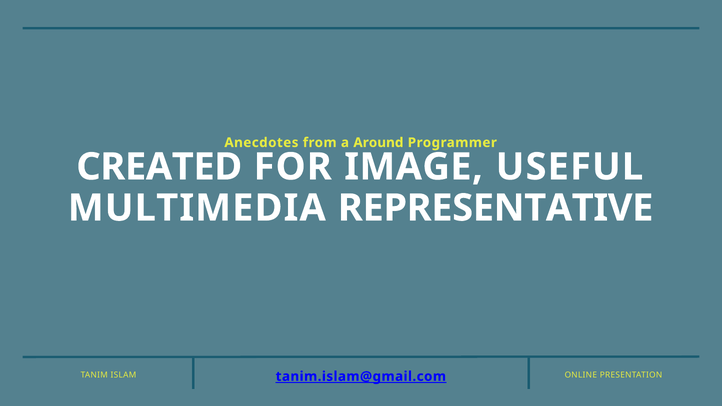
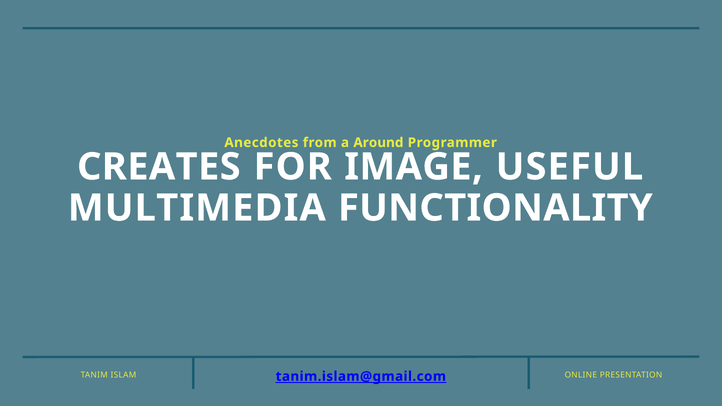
CREATED: CREATED -> CREATES
REPRESENTATIVE: REPRESENTATIVE -> FUNCTIONALITY
